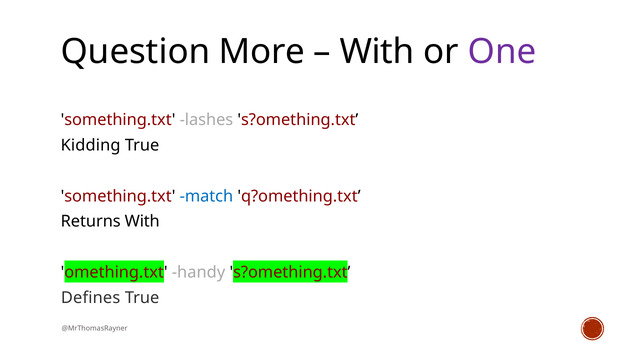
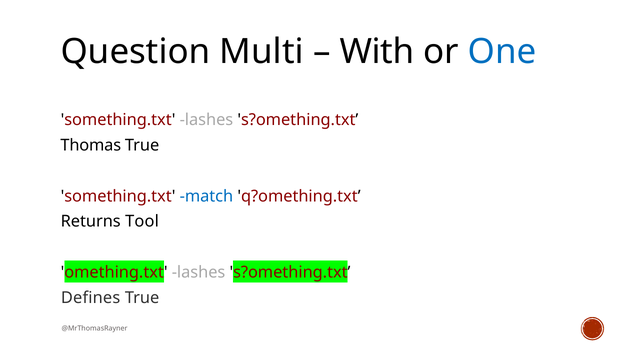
More: More -> Multi
One colour: purple -> blue
Kidding: Kidding -> Thomas
Returns With: With -> Tool
omething.txt handy: handy -> lashes
